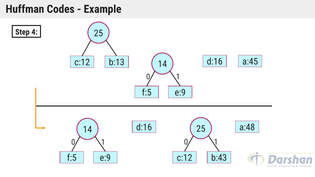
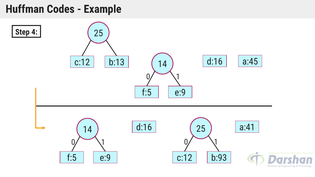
a:48: a:48 -> a:41
b:43: b:43 -> b:93
